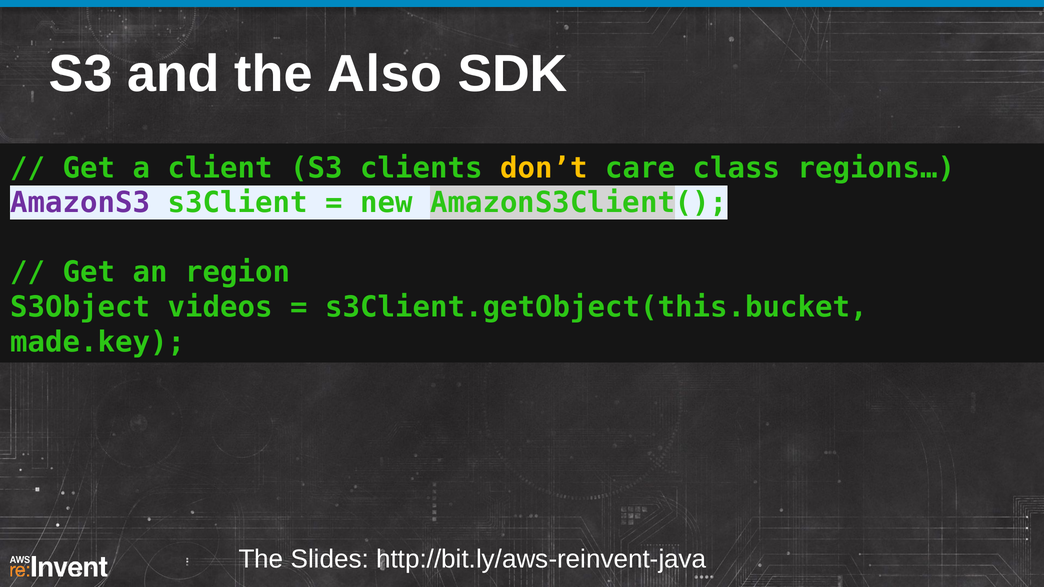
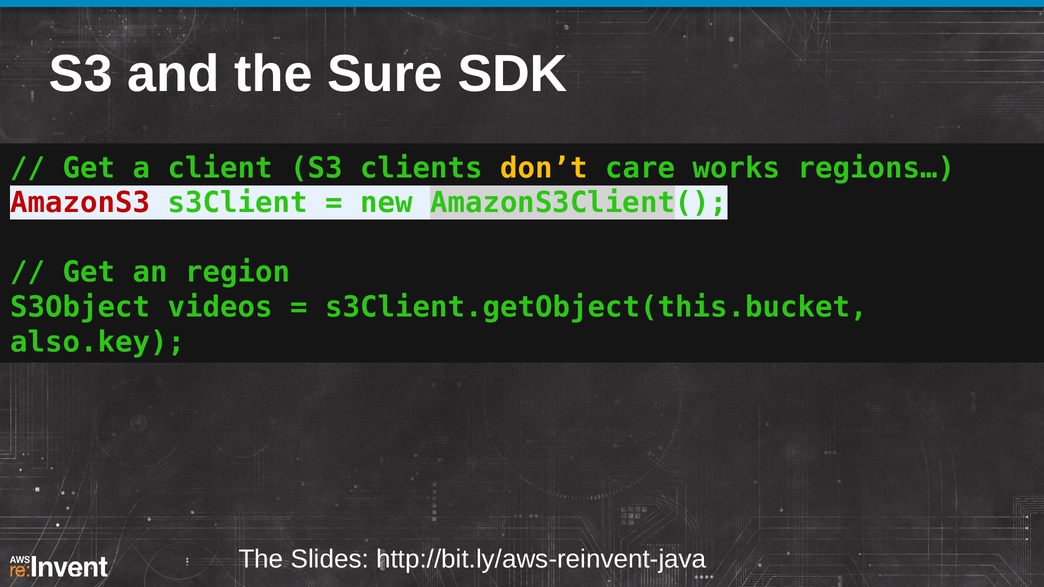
Also: Also -> Sure
class: class -> works
AmazonS3 colour: purple -> red
made.key: made.key -> also.key
